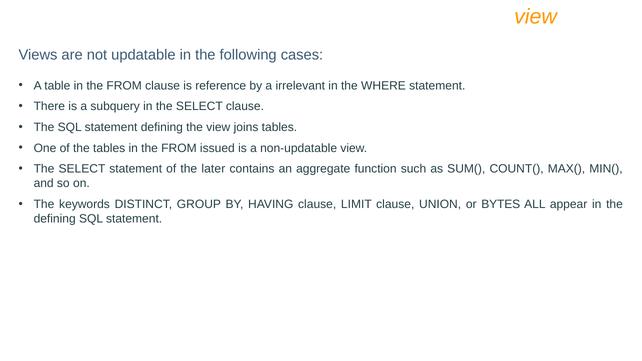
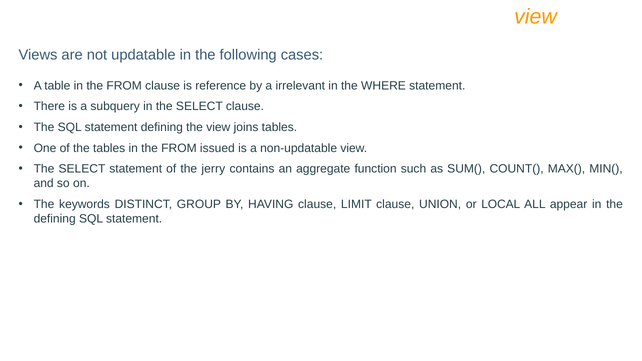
later: later -> jerry
BYTES: BYTES -> LOCAL
